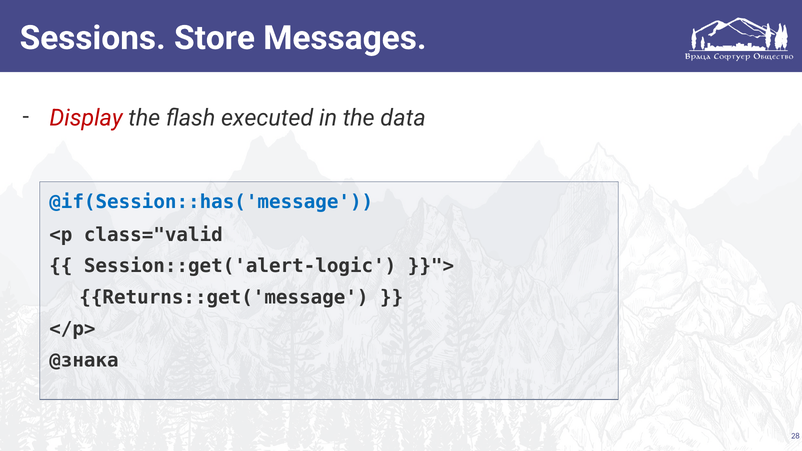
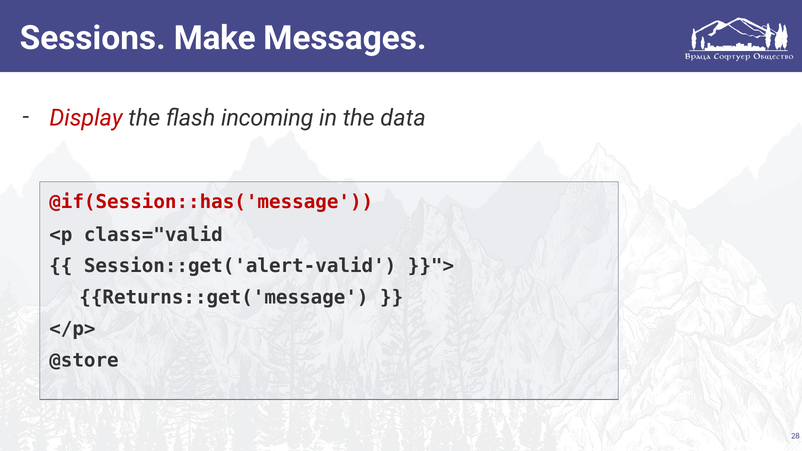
Store: Store -> Make
executed: executed -> incoming
@if(Session::has('message colour: blue -> red
Session::get('alert-logic: Session::get('alert-logic -> Session::get('alert-valid
@знака: @знака -> @store
